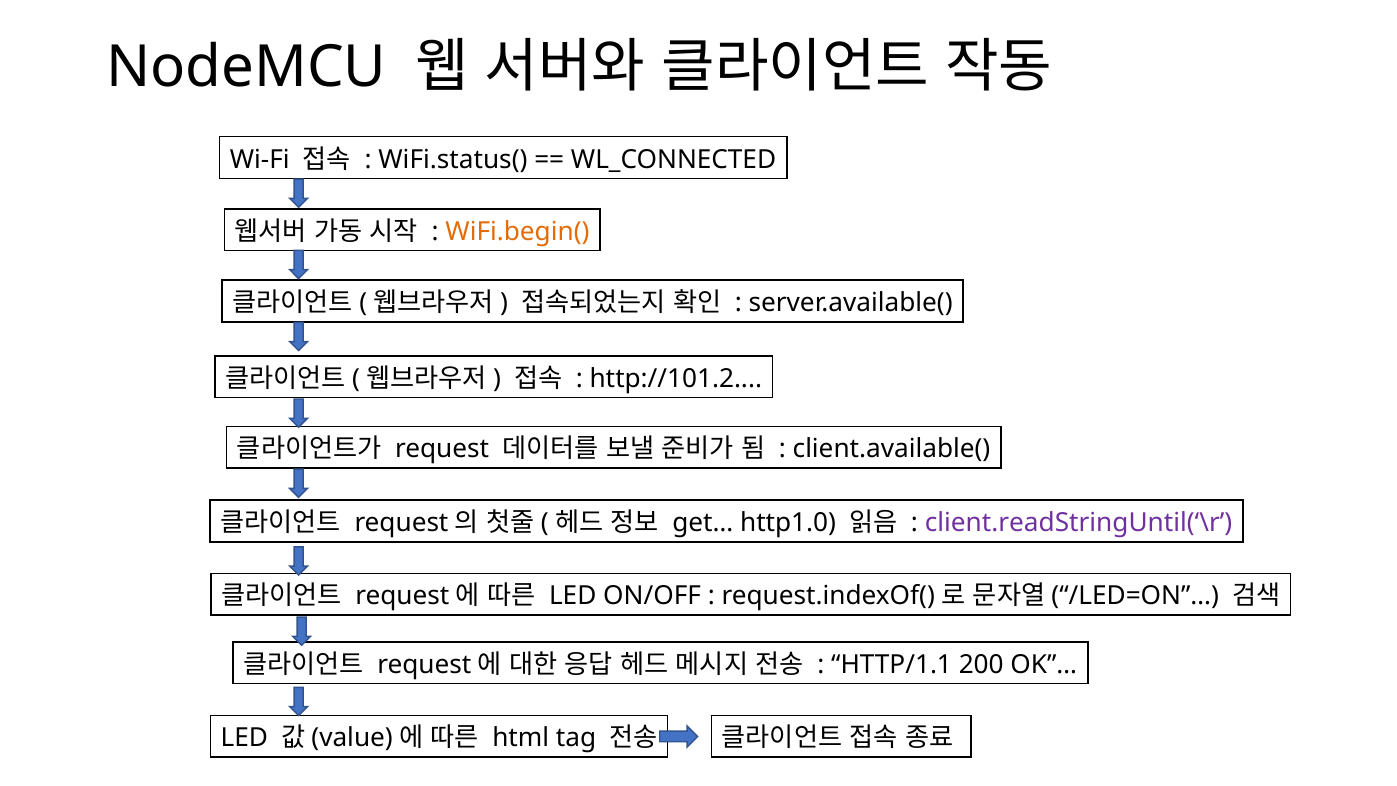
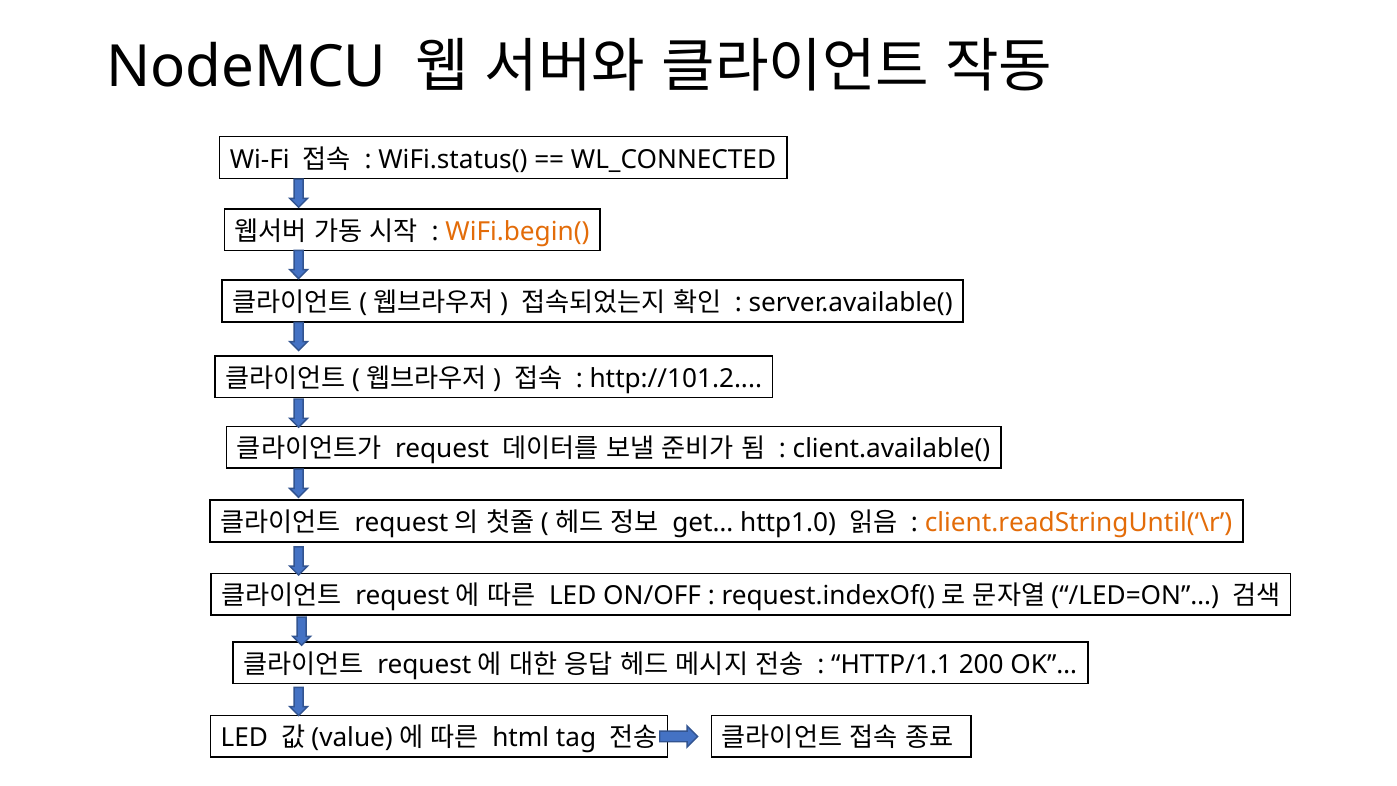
client.readStringUntil(‘\r colour: purple -> orange
